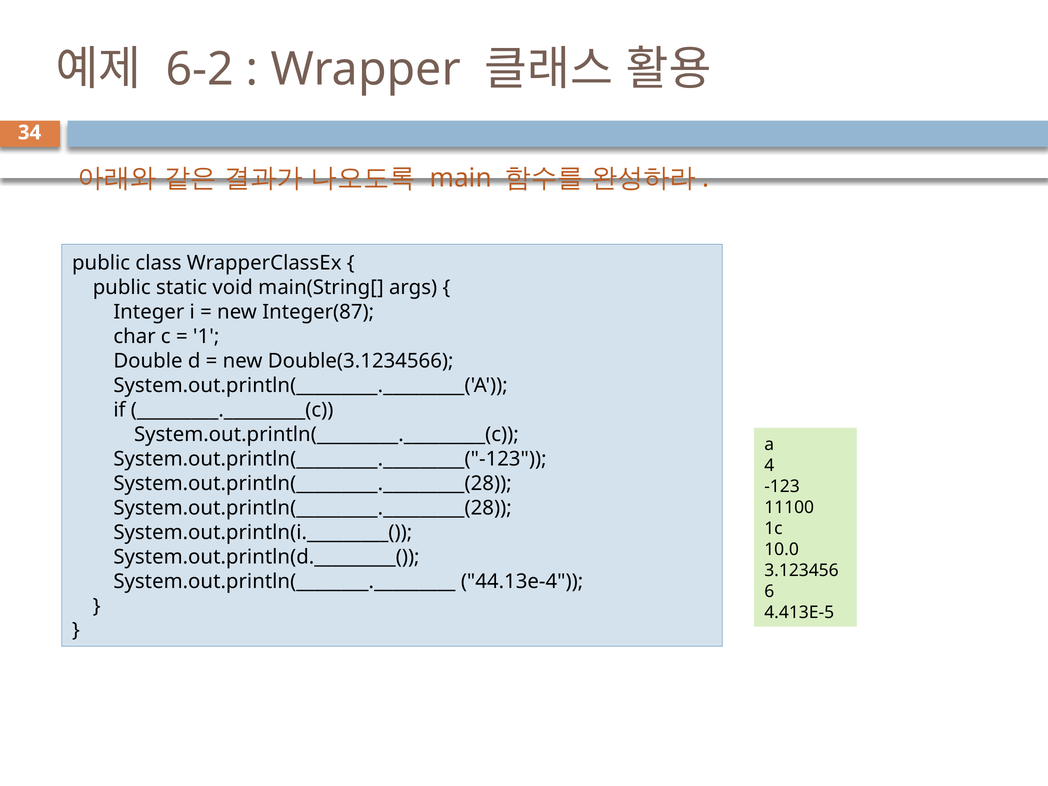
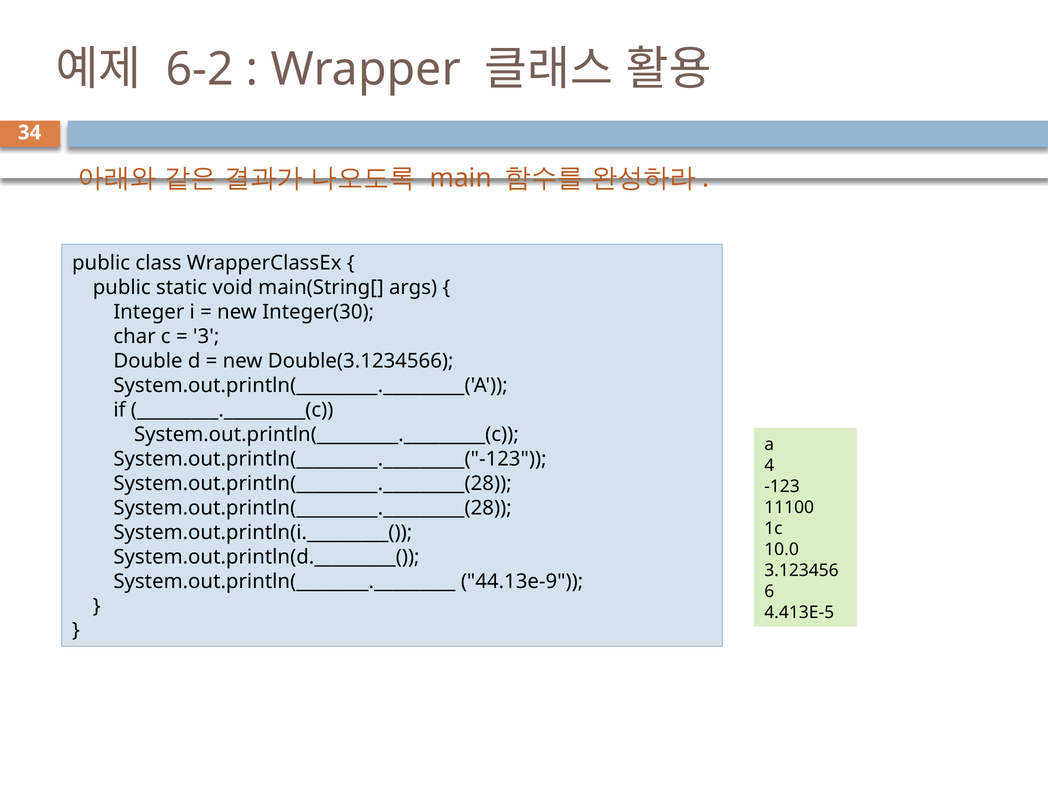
Integer(87: Integer(87 -> Integer(30
1: 1 -> 3
44.13e-4: 44.13e-4 -> 44.13e-9
